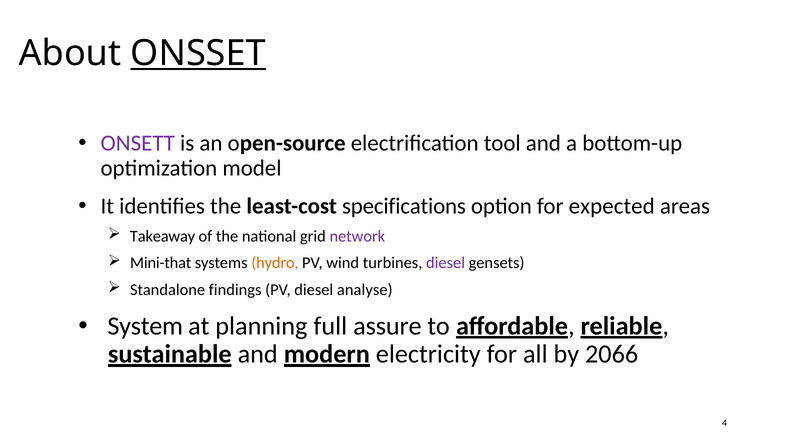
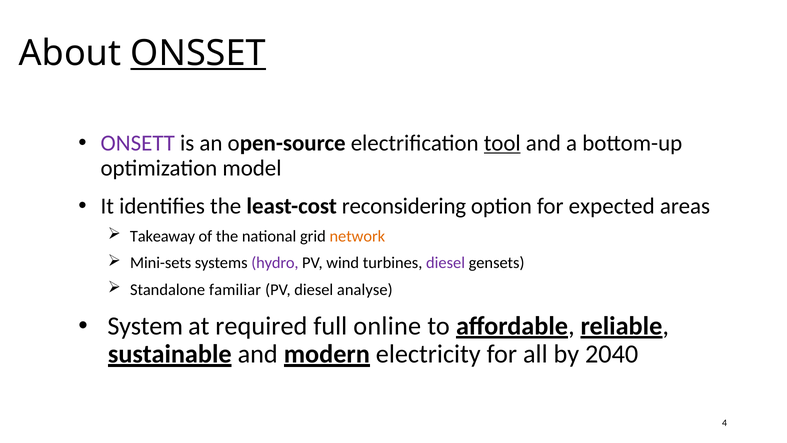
tool underline: none -> present
specifications: specifications -> reconsidering
network colour: purple -> orange
Mini-that: Mini-that -> Mini-sets
hydro colour: orange -> purple
findings: findings -> familiar
planning: planning -> required
assure: assure -> online
2066: 2066 -> 2040
